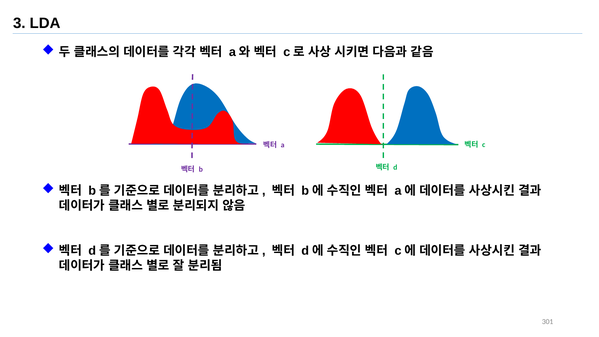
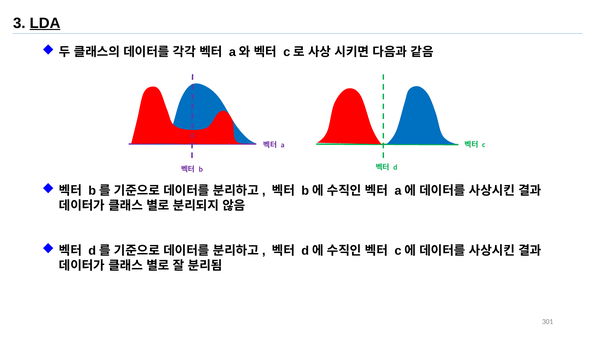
LDA underline: none -> present
